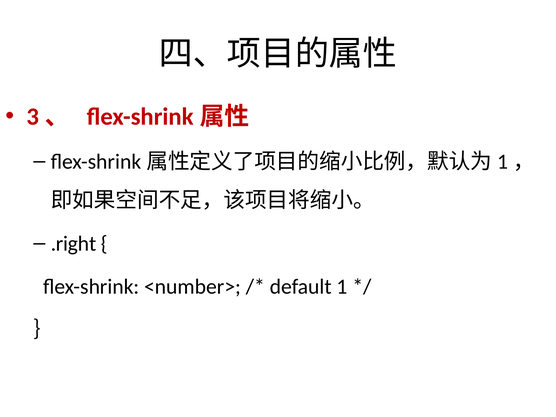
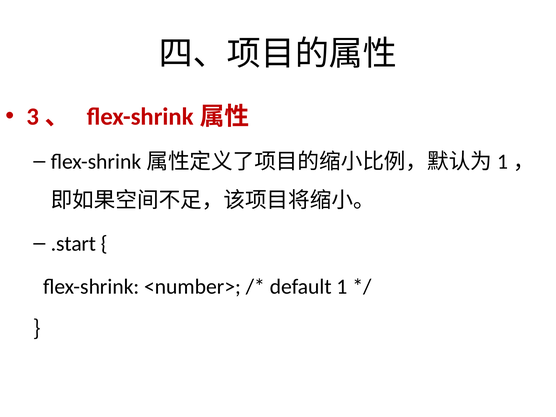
.right: .right -> .start
